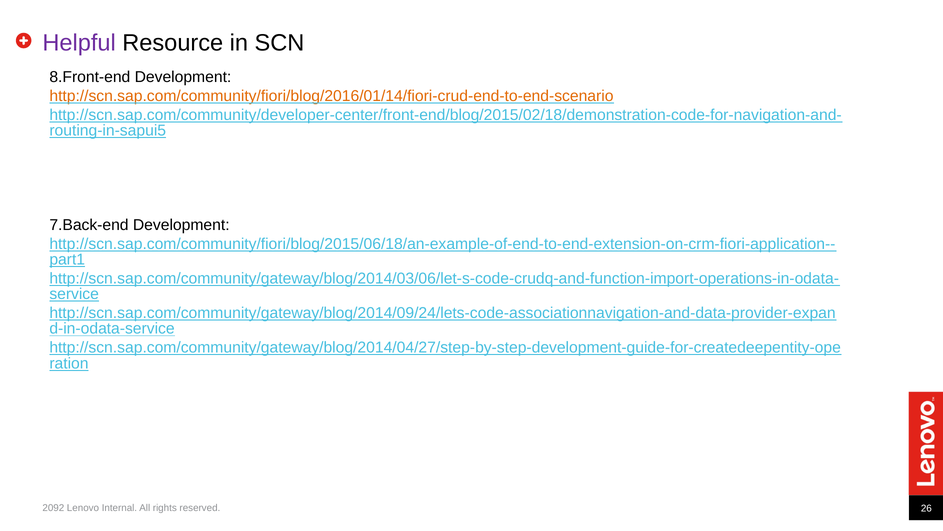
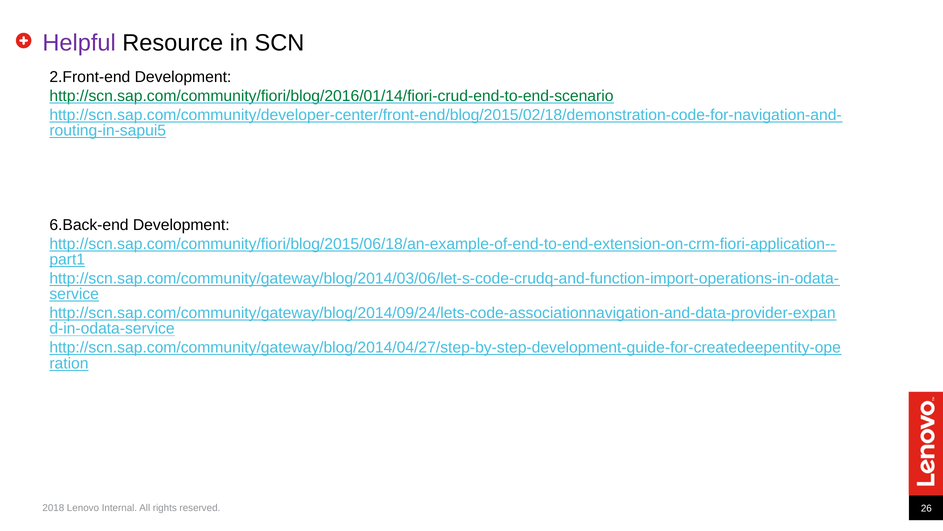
8.Front-end: 8.Front-end -> 2.Front-end
http://scn.sap.com/community/fiori/blog/2016/01/14/fiori-crud-end-to-end-scenario colour: orange -> green
7.Back-end: 7.Back-end -> 6.Back-end
2092: 2092 -> 2018
